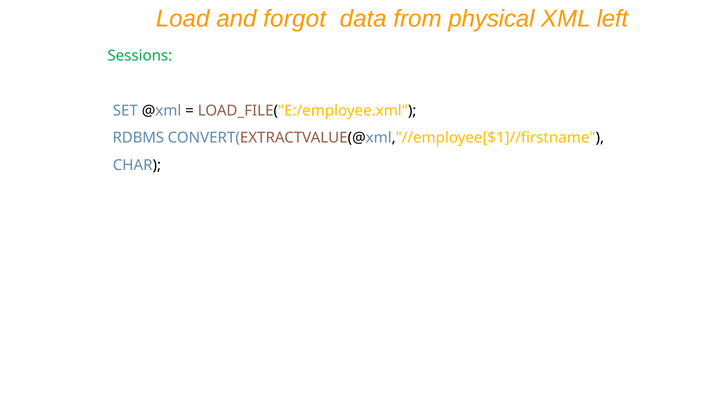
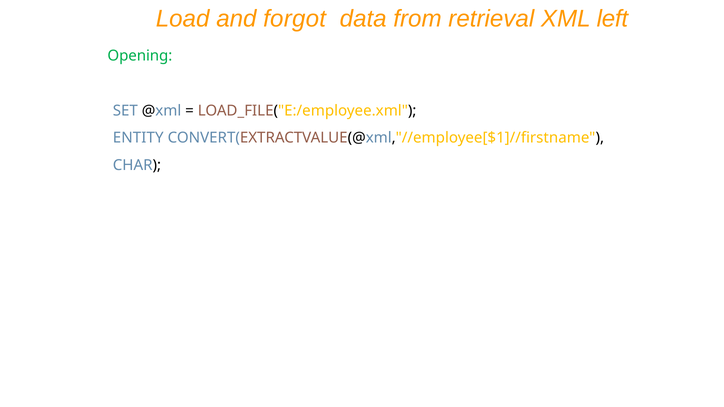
physical: physical -> retrieval
Sessions: Sessions -> Opening
RDBMS: RDBMS -> ENTITY
